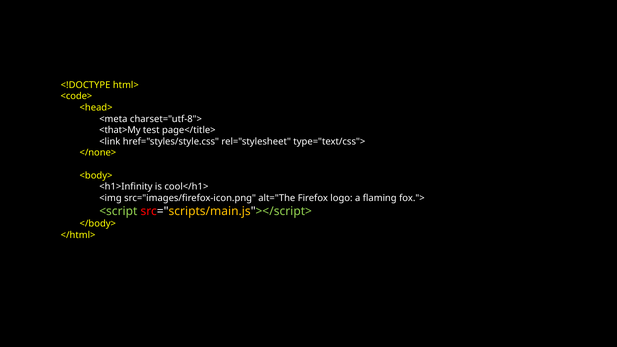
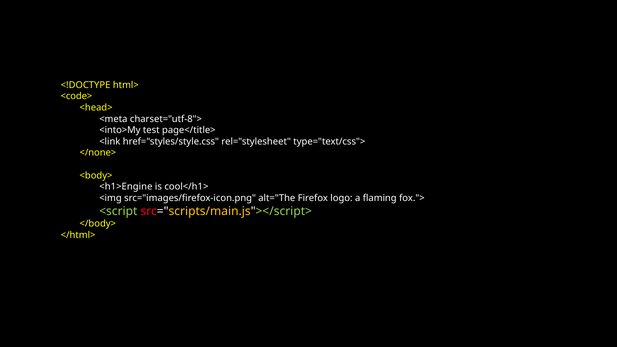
<that>My: <that>My -> <into>My
<h1>Infinity: <h1>Infinity -> <h1>Engine
